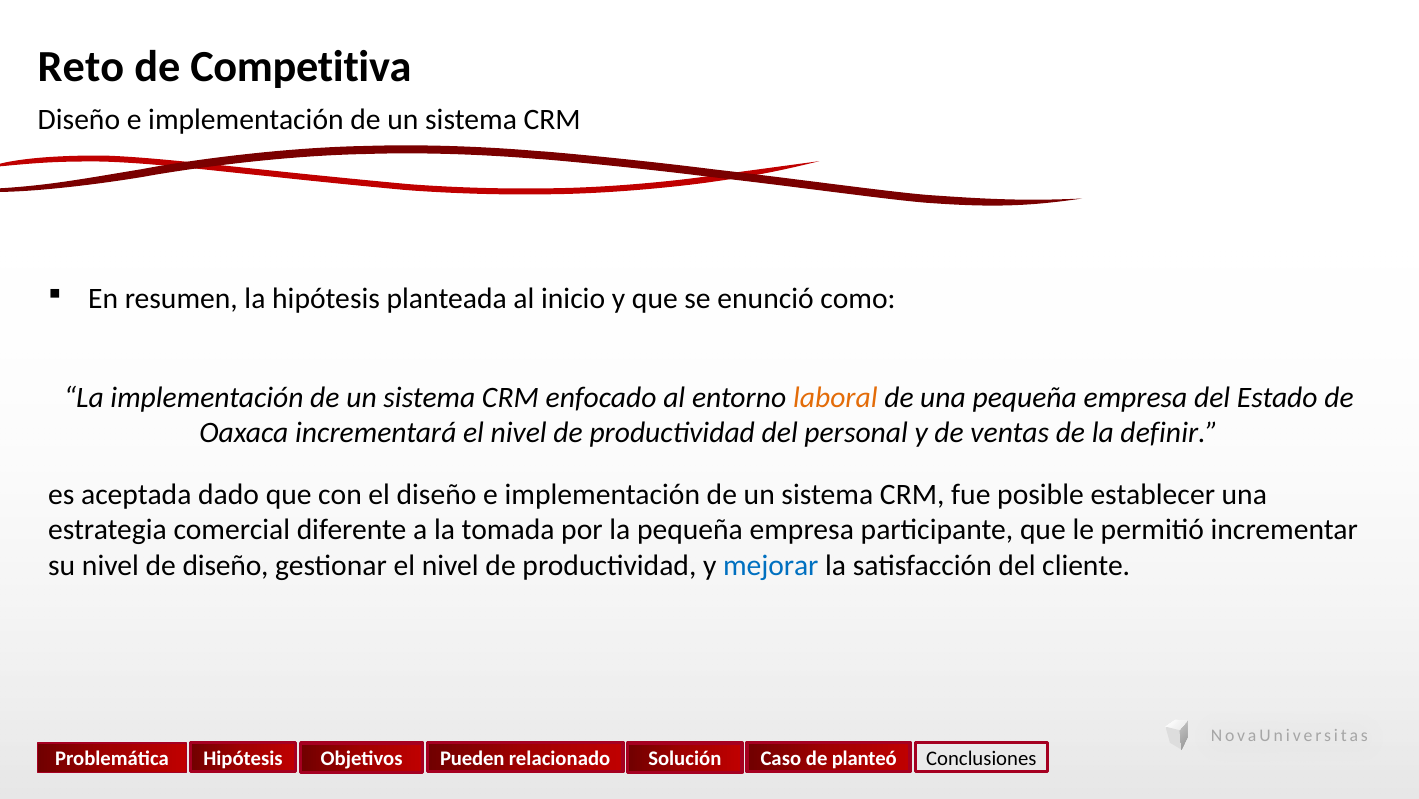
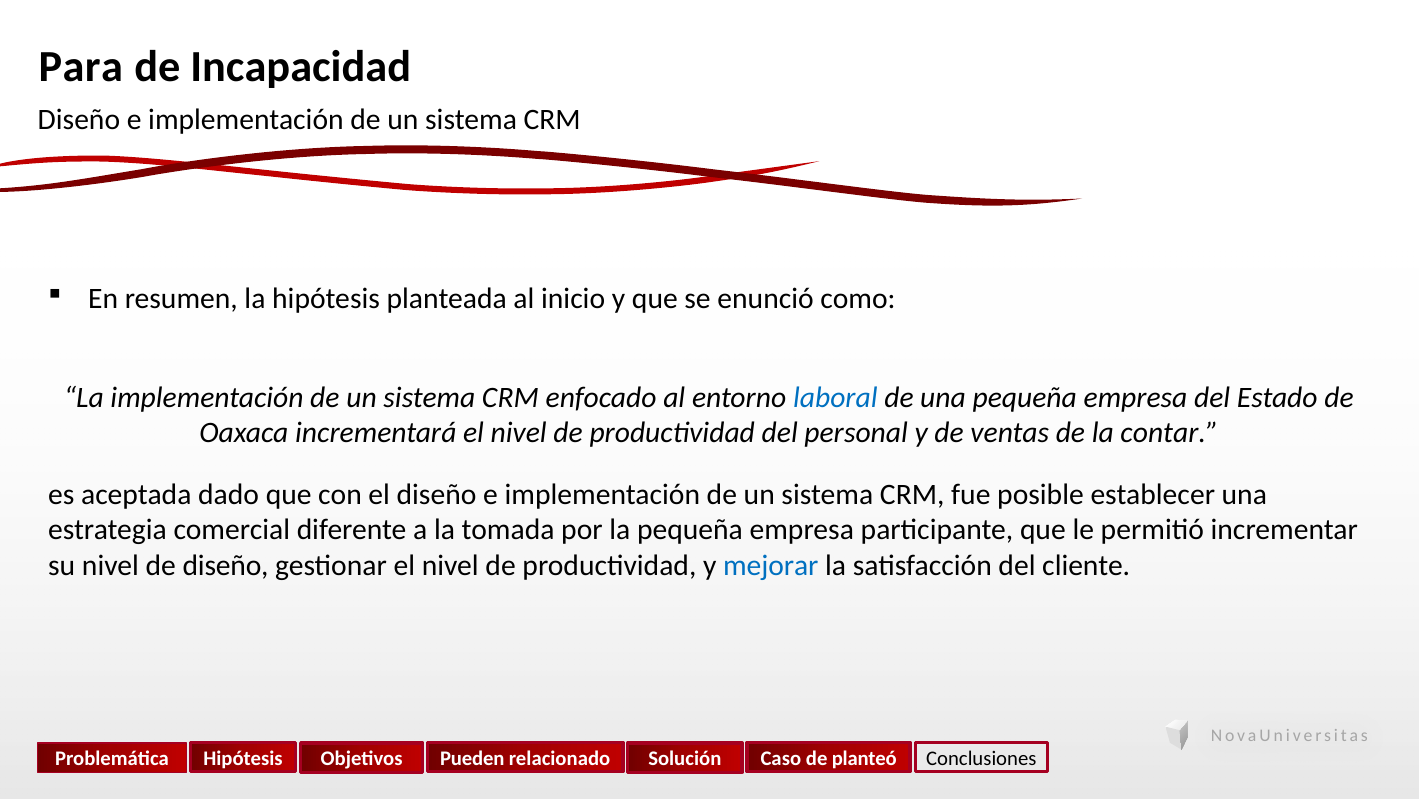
Reto: Reto -> Para
Competitiva: Competitiva -> Incapacidad
laboral colour: orange -> blue
definir: definir -> contar
